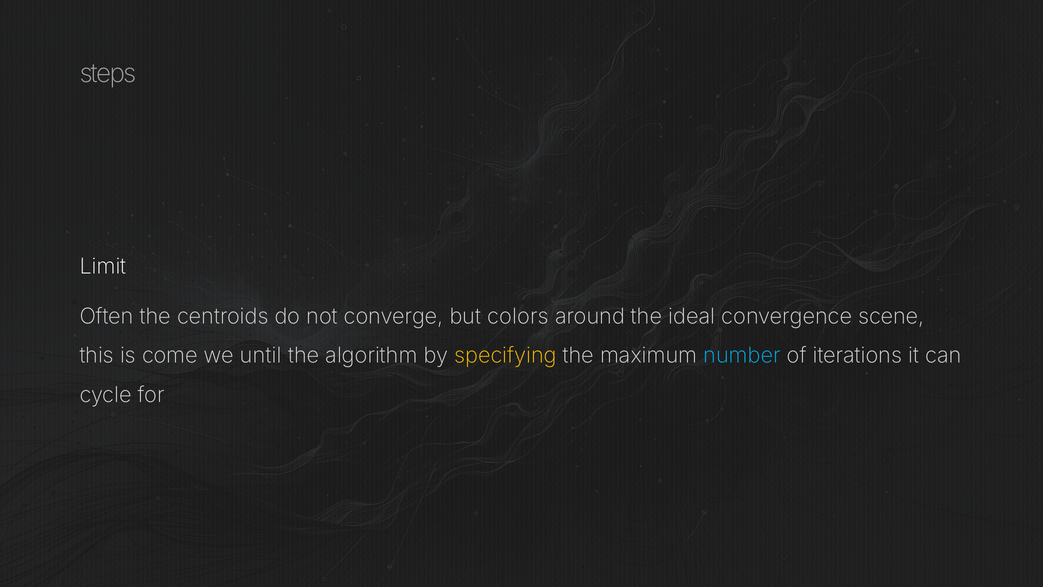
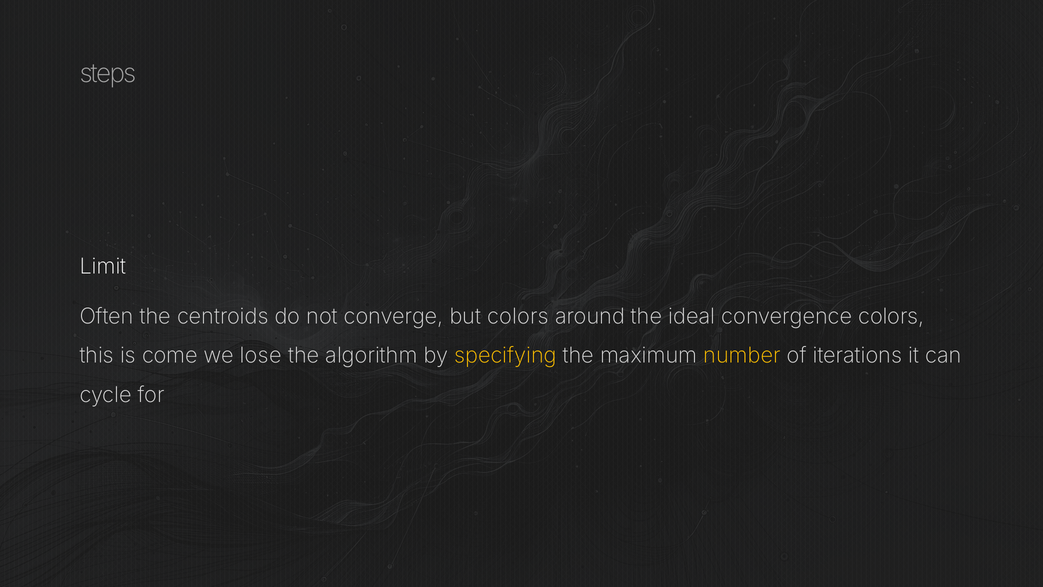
convergence scene: scene -> colors
until: until -> lose
number colour: light blue -> yellow
